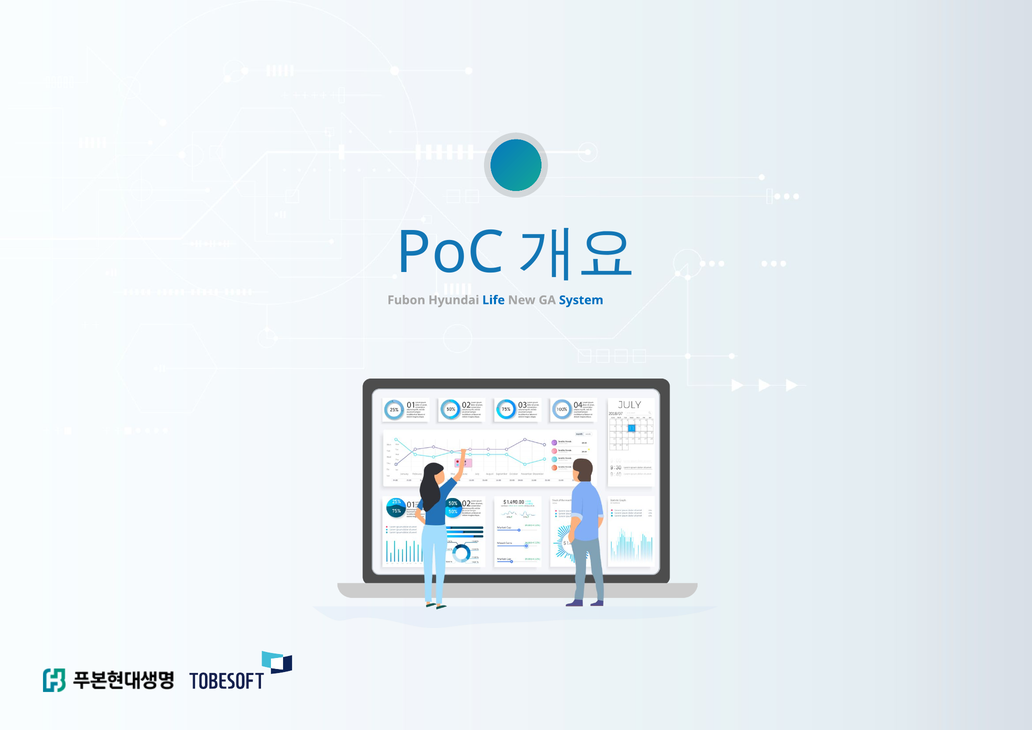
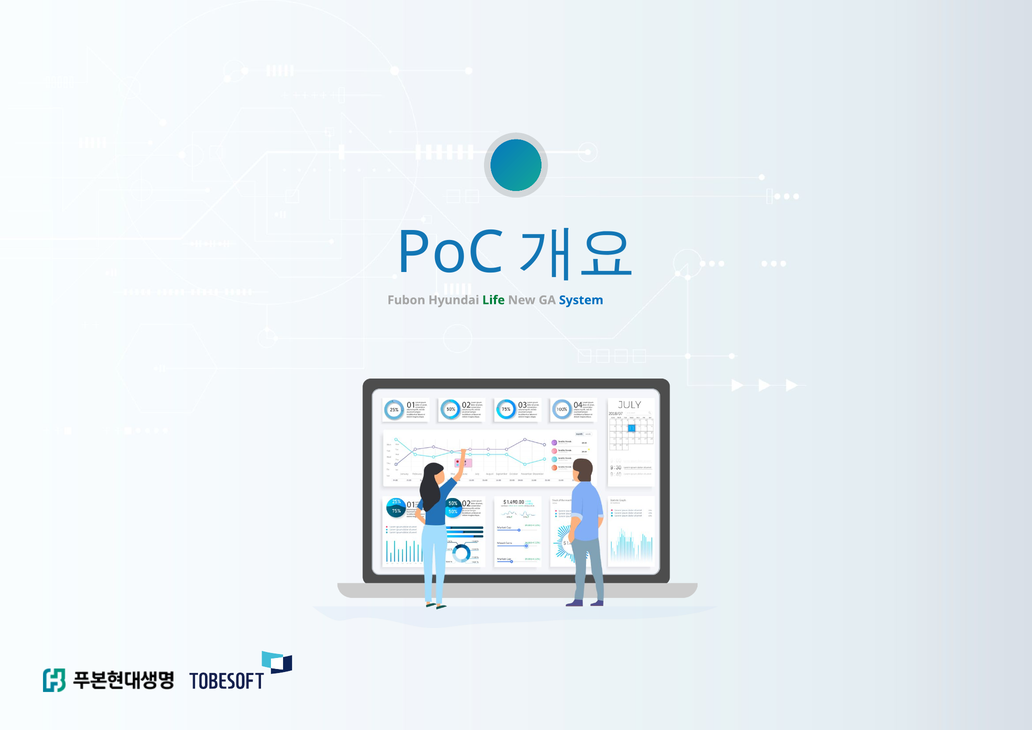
Life colour: blue -> green
